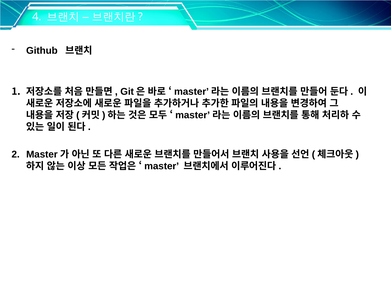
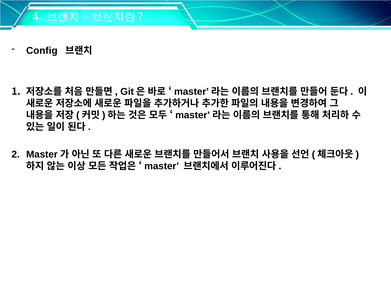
Github: Github -> Config
